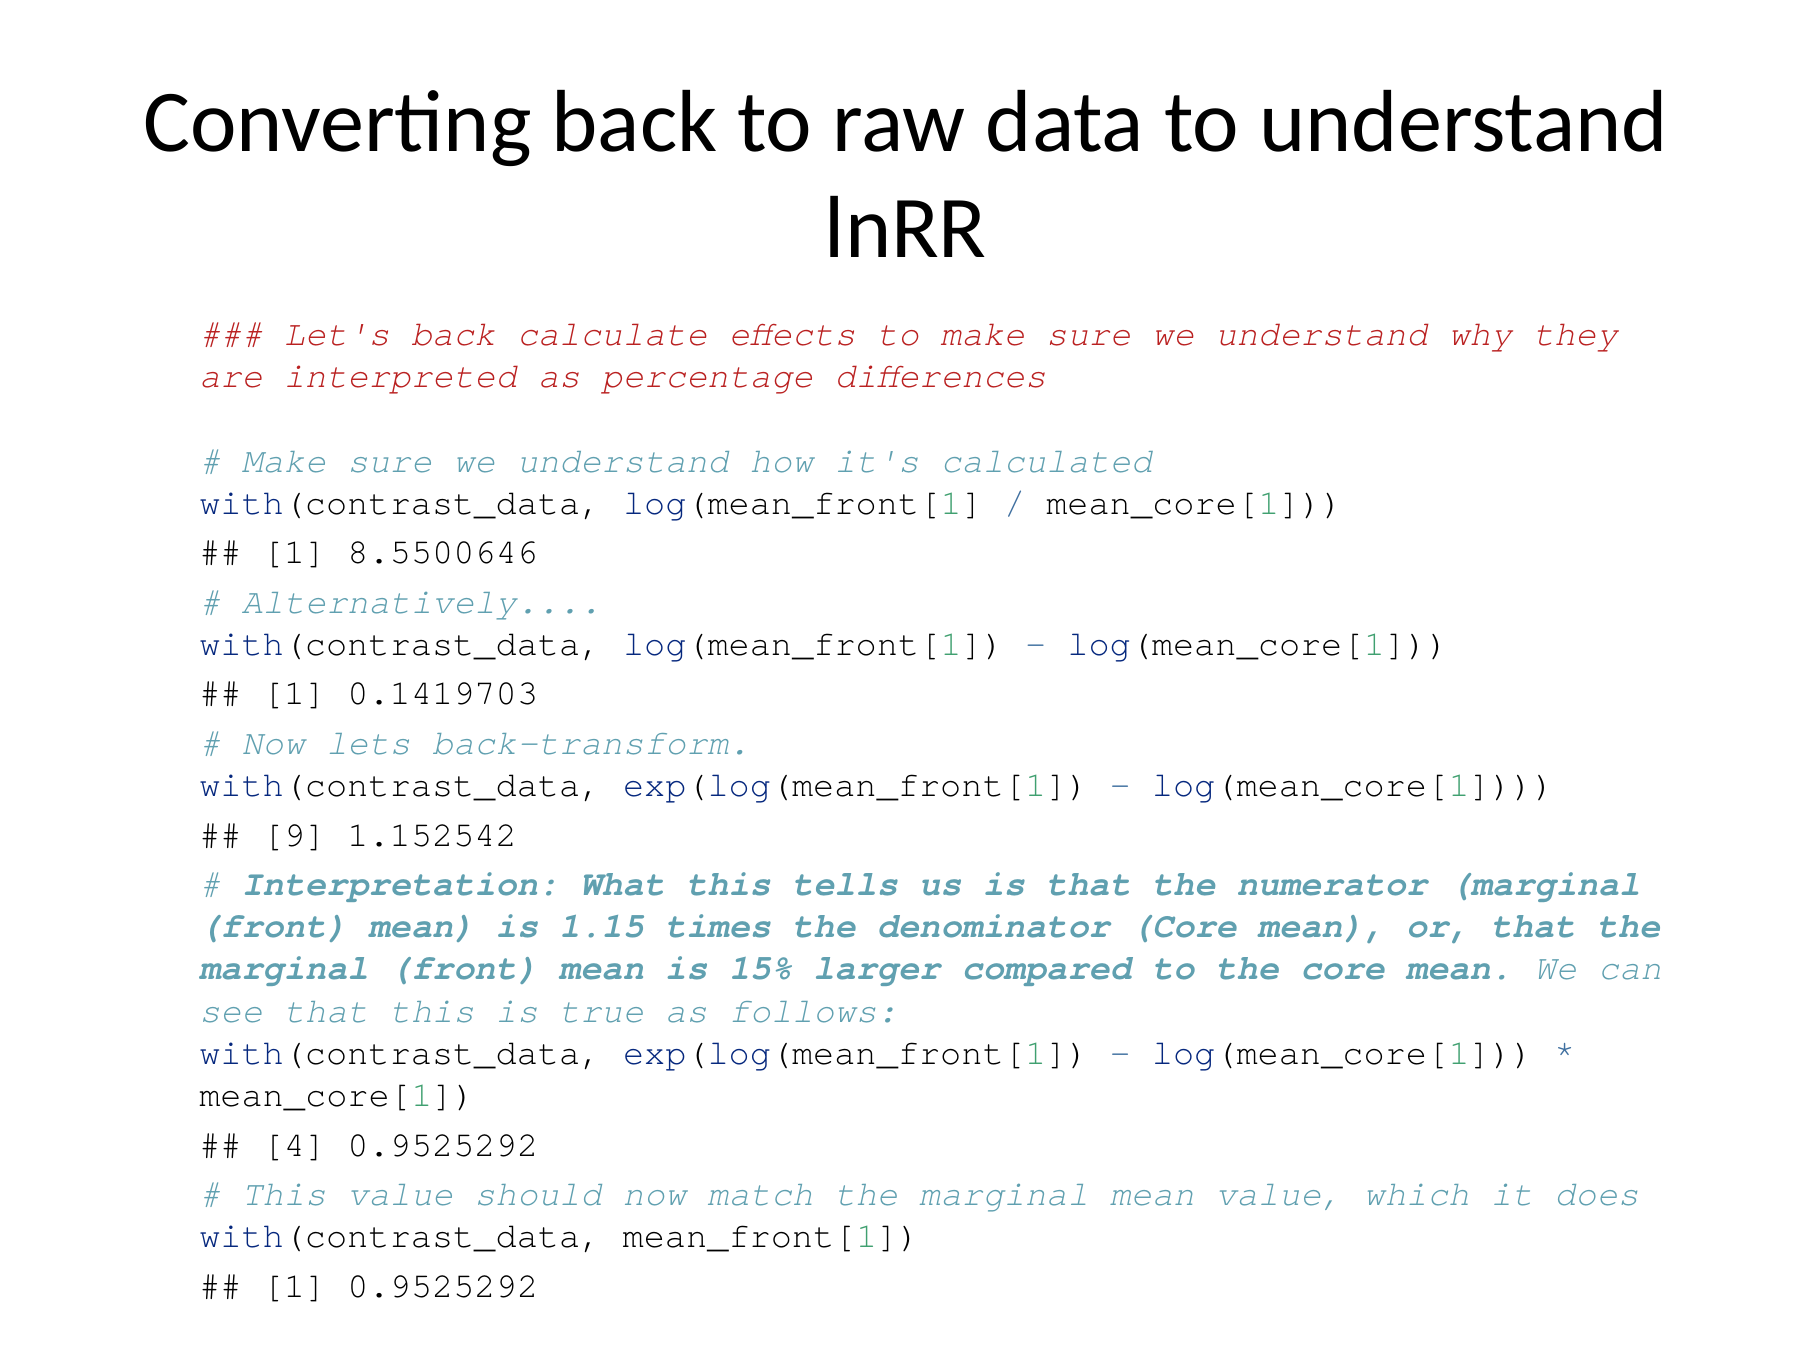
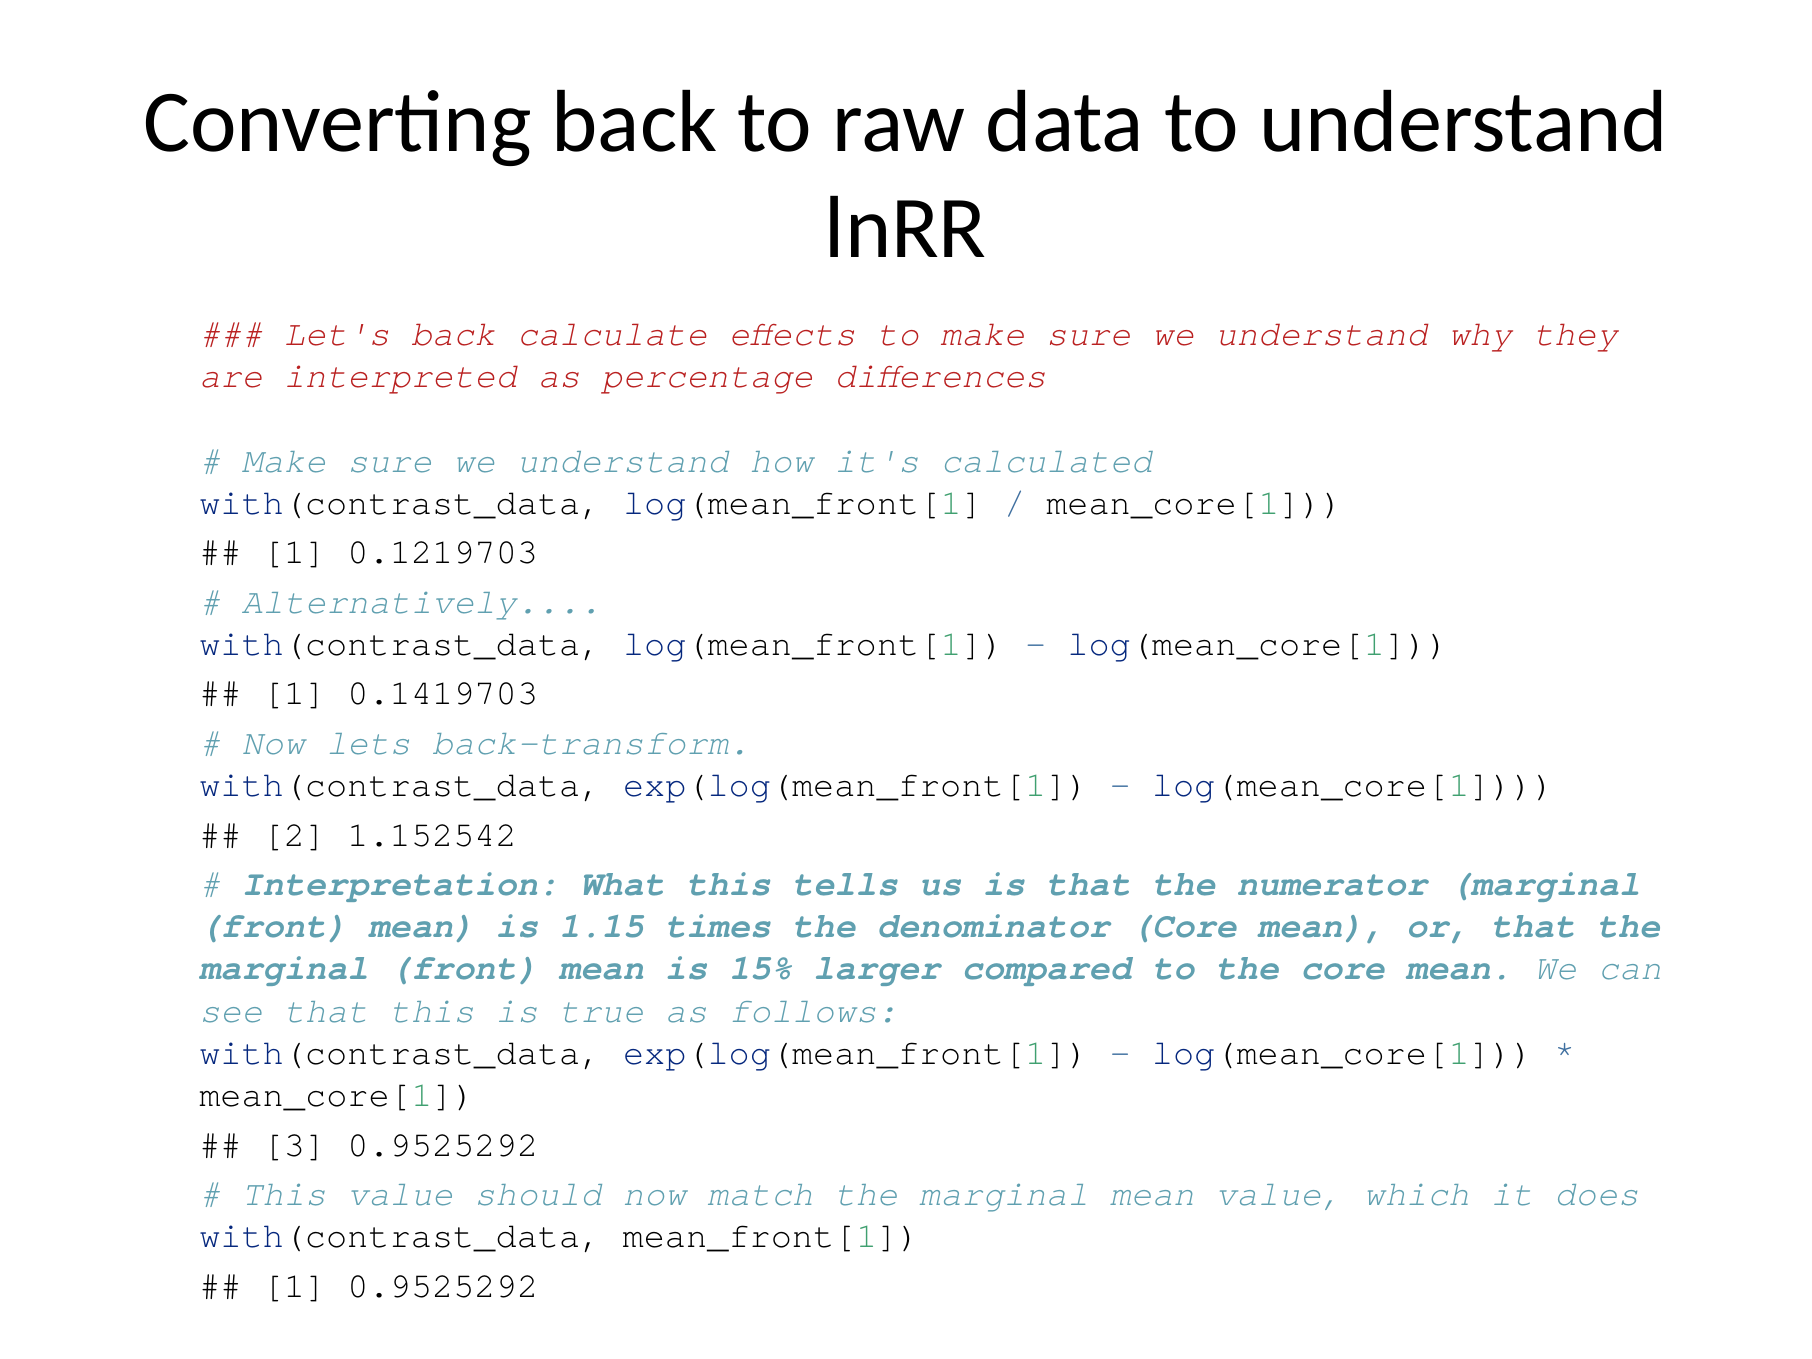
8.5500646: 8.5500646 -> 0.1219703
9: 9 -> 2
4: 4 -> 3
